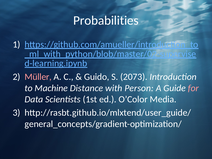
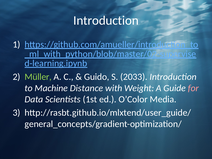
Probabilities at (106, 21): Probabilities -> Introduction
Müller colour: pink -> light green
2073: 2073 -> 2033
Person: Person -> Weight
